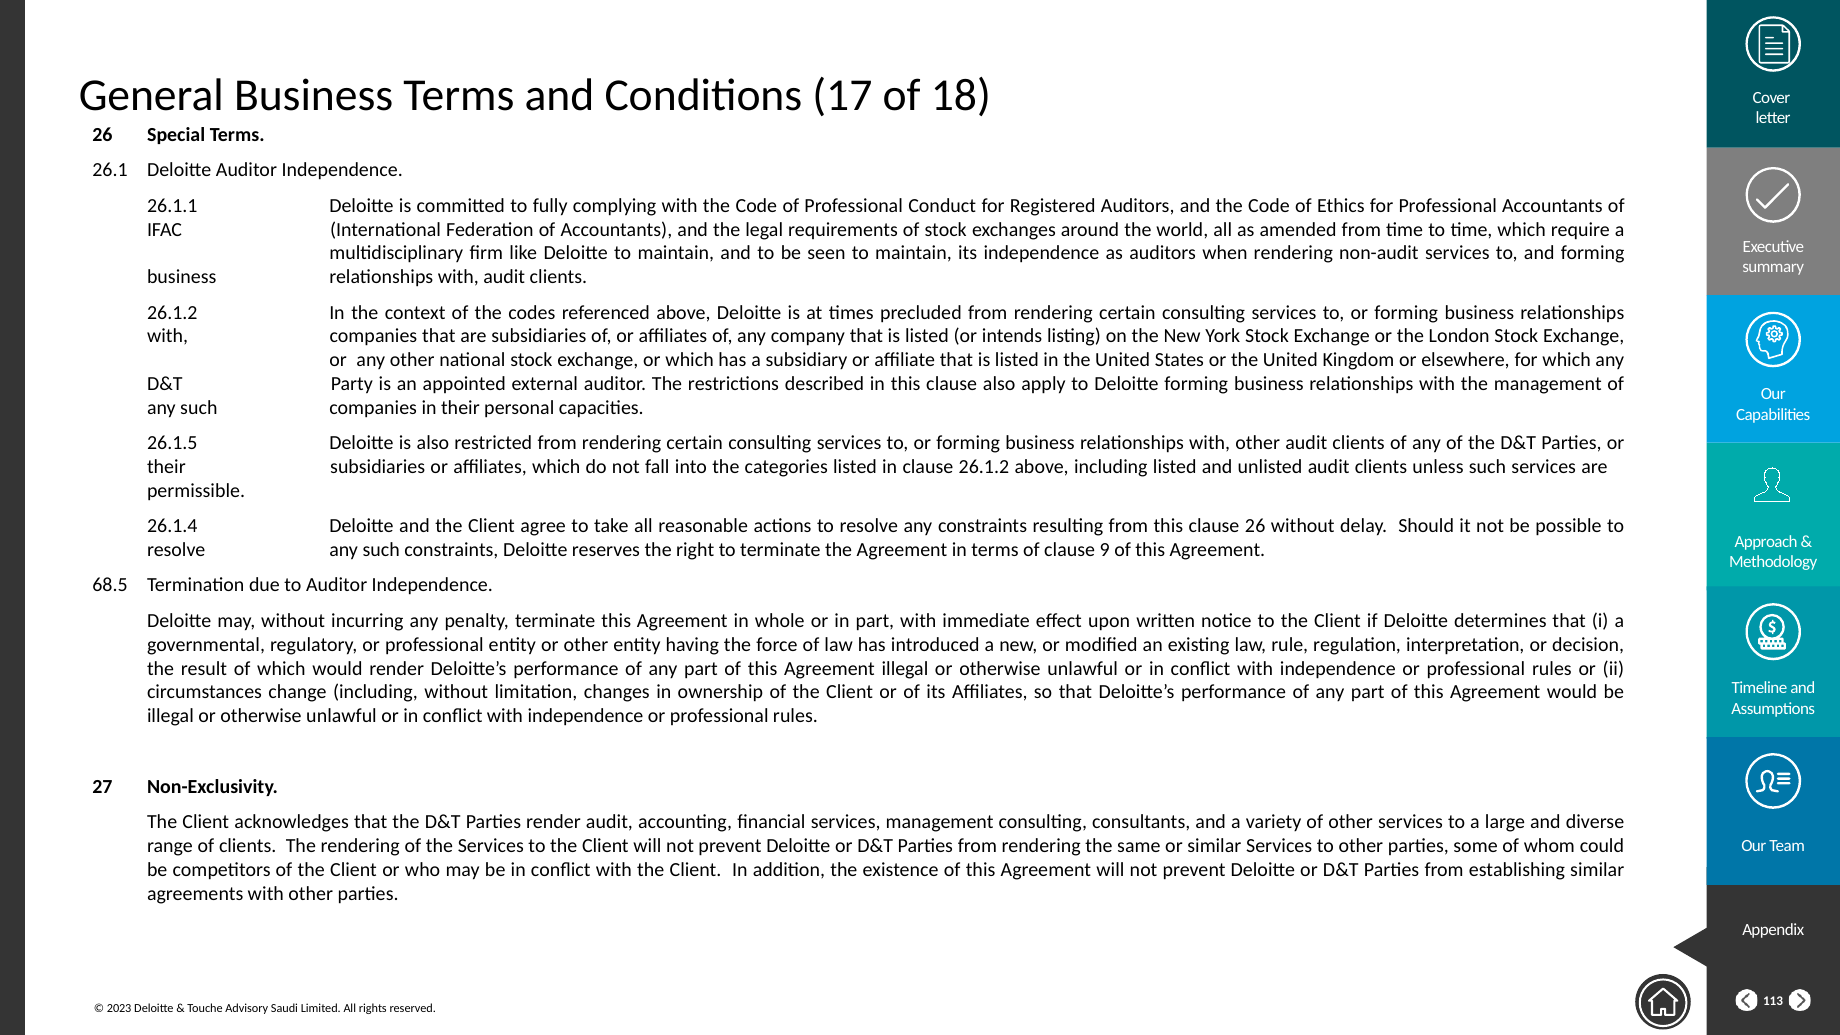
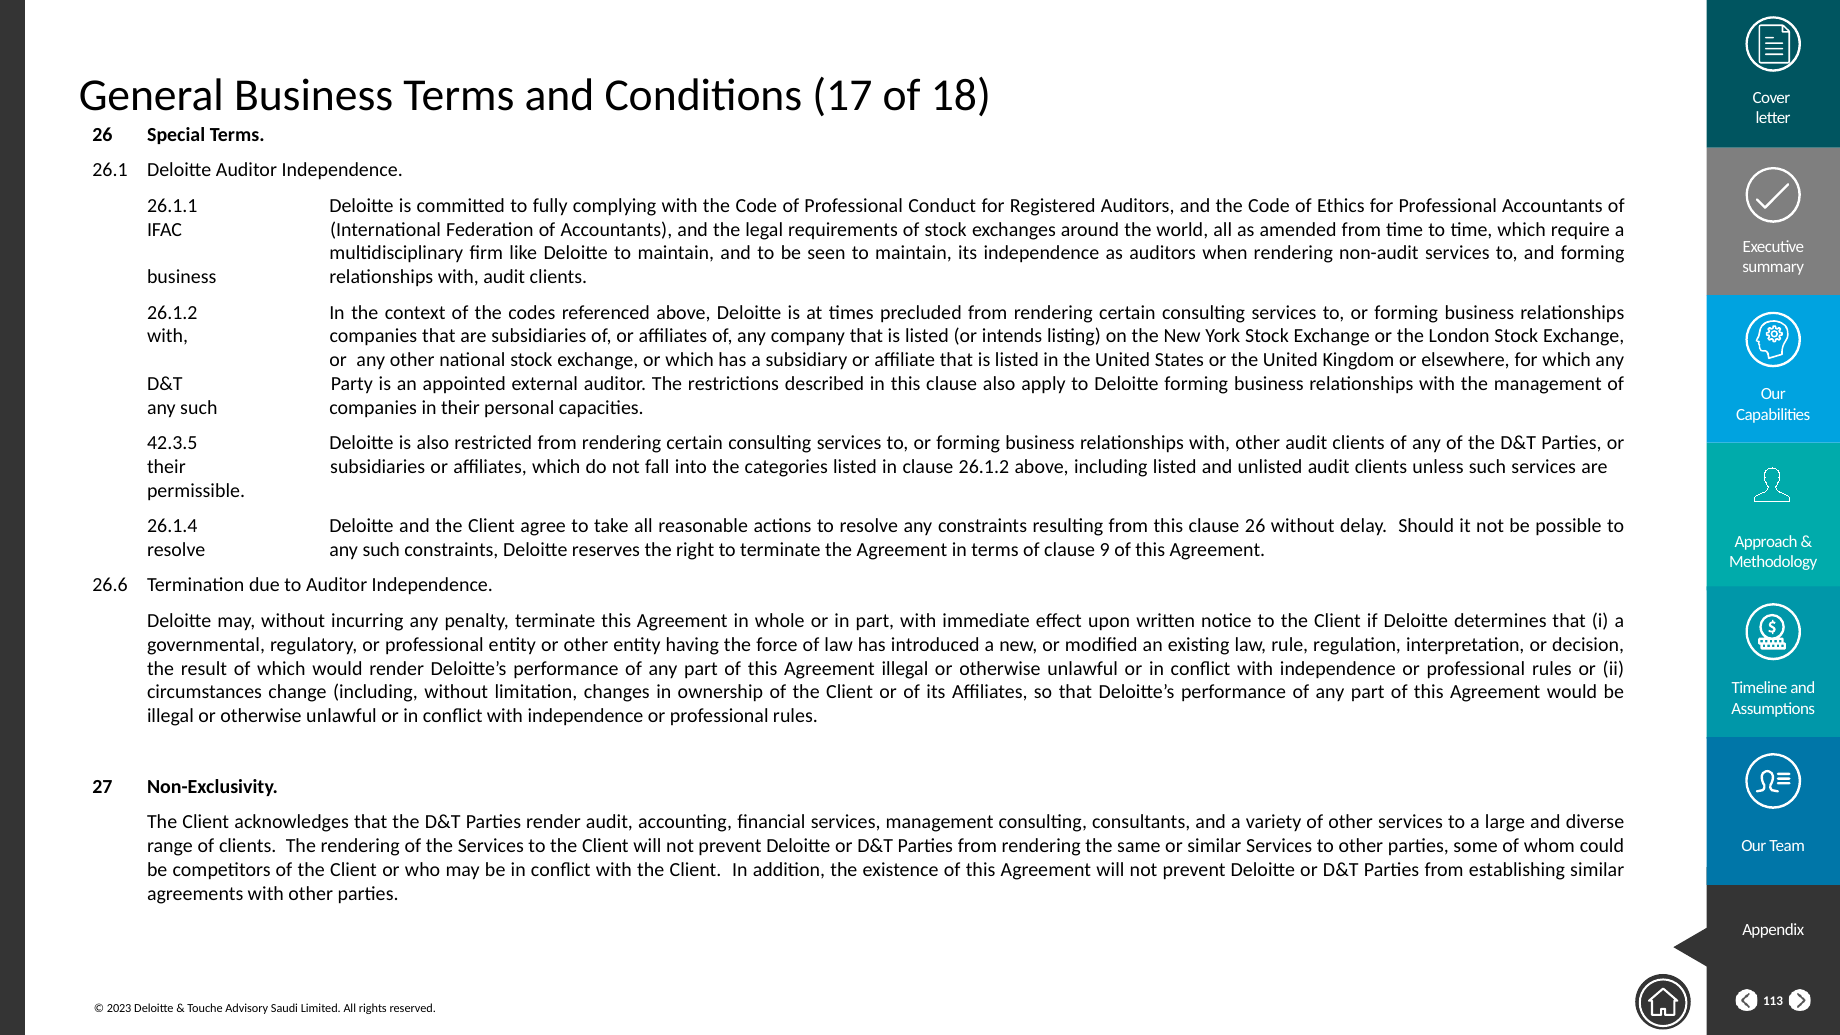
26.1.5: 26.1.5 -> 42.3.5
68.5: 68.5 -> 26.6
